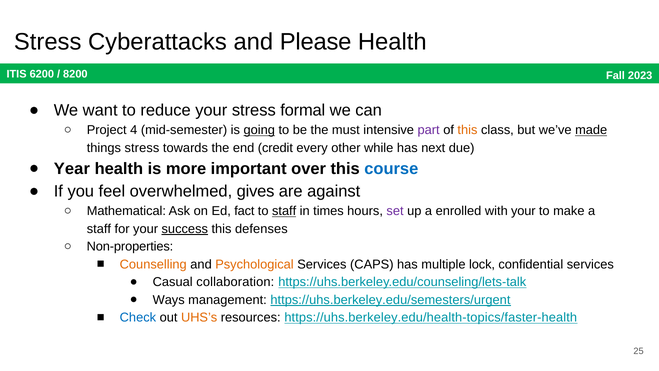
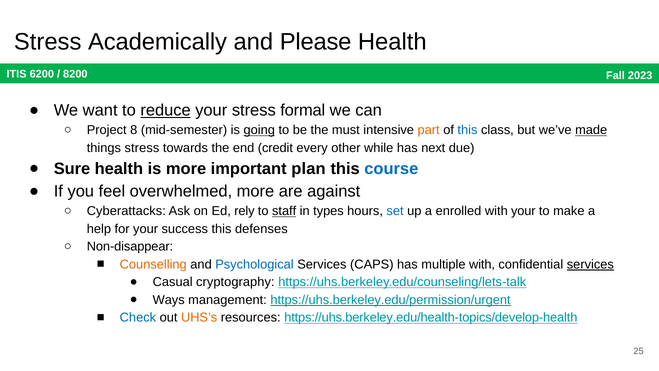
Cyberattacks: Cyberattacks -> Academically
reduce underline: none -> present
4: 4 -> 8
part colour: purple -> orange
this at (467, 130) colour: orange -> blue
Year: Year -> Sure
over: over -> plan
overwhelmed gives: gives -> more
Mathematical: Mathematical -> Cyberattacks
fact: fact -> rely
times: times -> types
set colour: purple -> blue
staff at (99, 229): staff -> help
success underline: present -> none
Non-properties: Non-properties -> Non-disappear
Psychological colour: orange -> blue
multiple lock: lock -> with
services at (590, 264) underline: none -> present
collaboration: collaboration -> cryptography
https://uhs.berkeley.edu/semesters/urgent: https://uhs.berkeley.edu/semesters/urgent -> https://uhs.berkeley.edu/permission/urgent
https://uhs.berkeley.edu/health-topics/faster-health: https://uhs.berkeley.edu/health-topics/faster-health -> https://uhs.berkeley.edu/health-topics/develop-health
